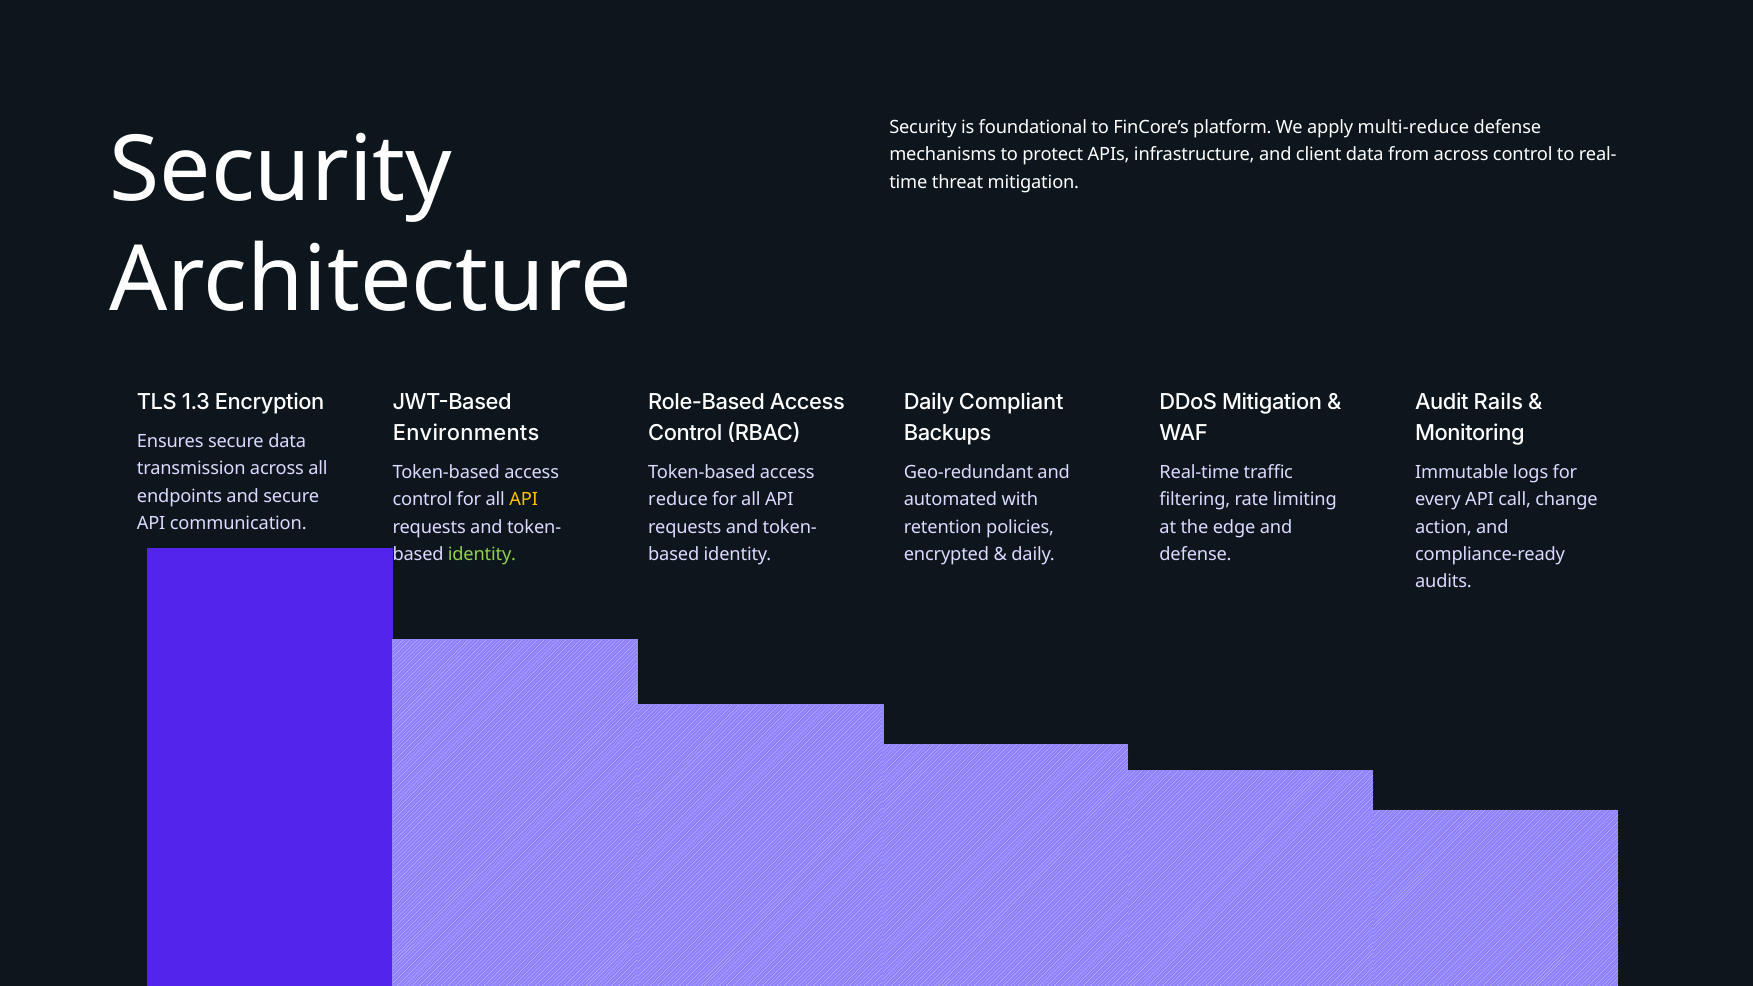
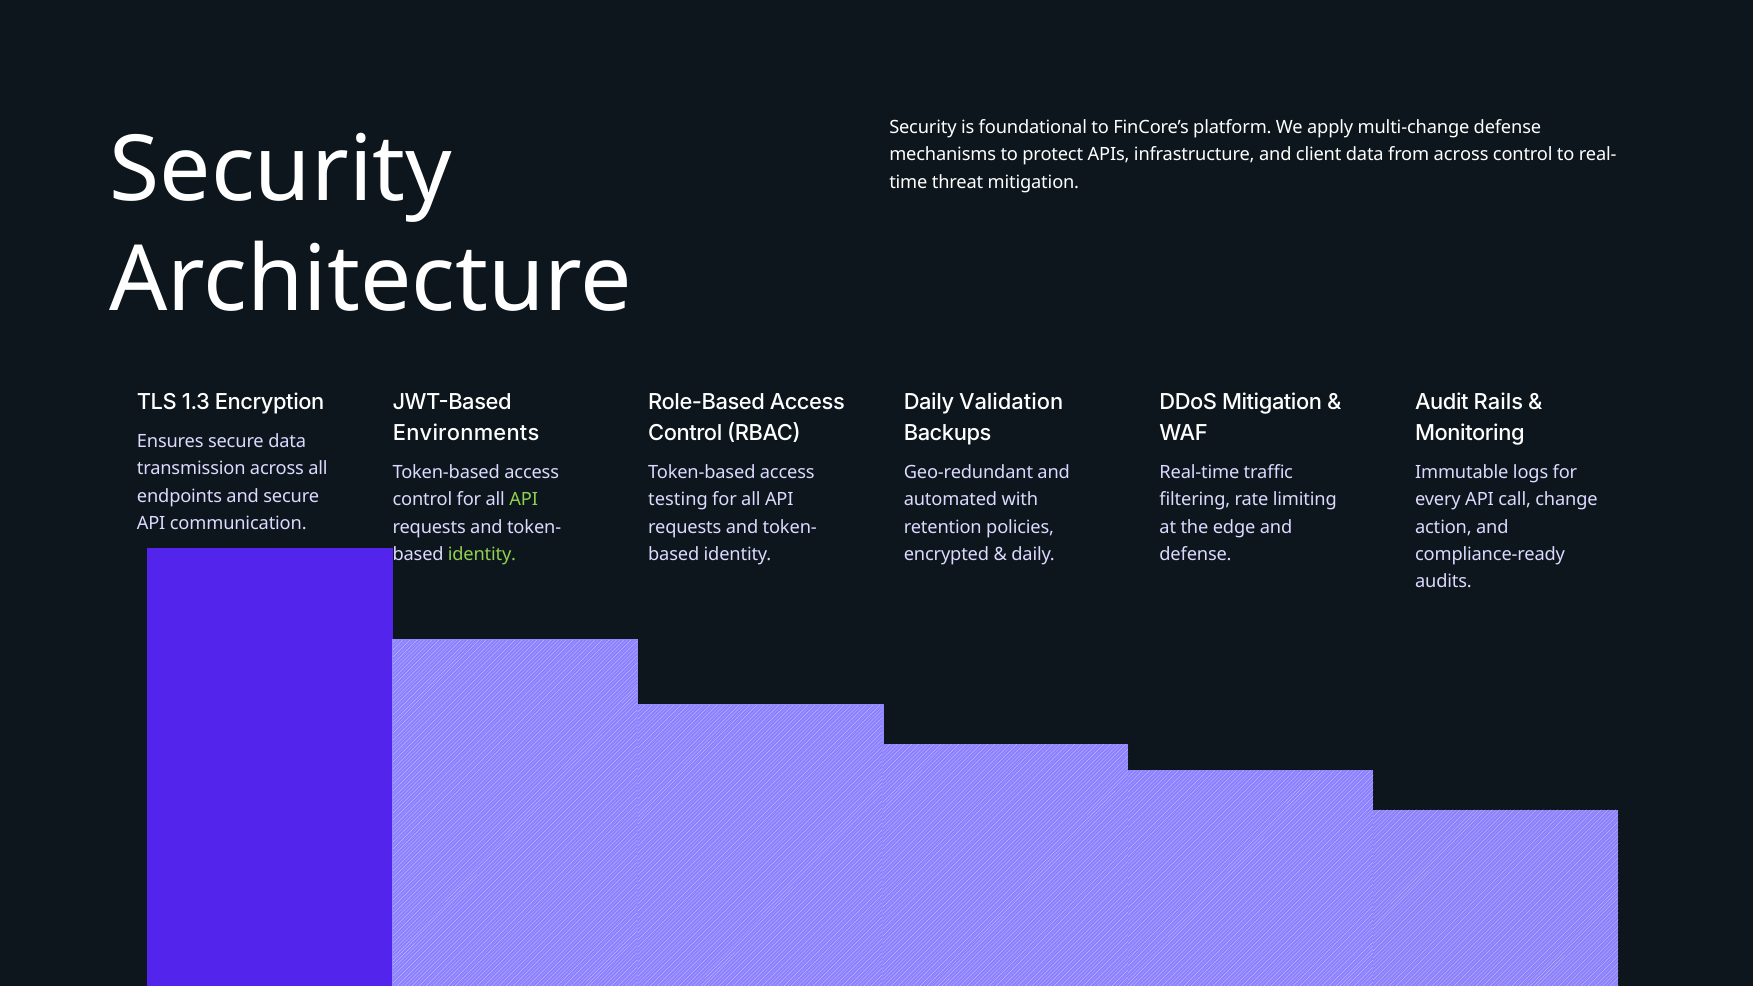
multi-reduce: multi-reduce -> multi-change
Compliant: Compliant -> Validation
API at (524, 500) colour: yellow -> light green
reduce: reduce -> testing
